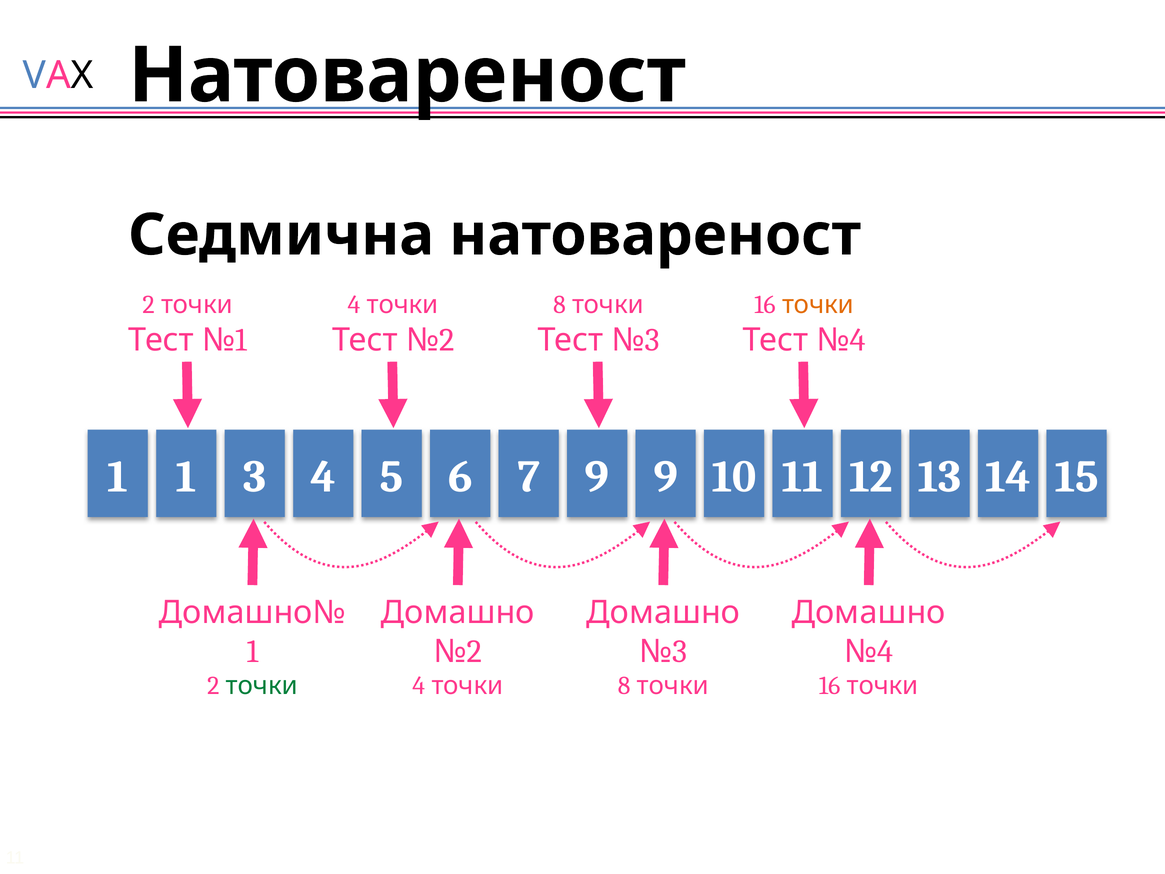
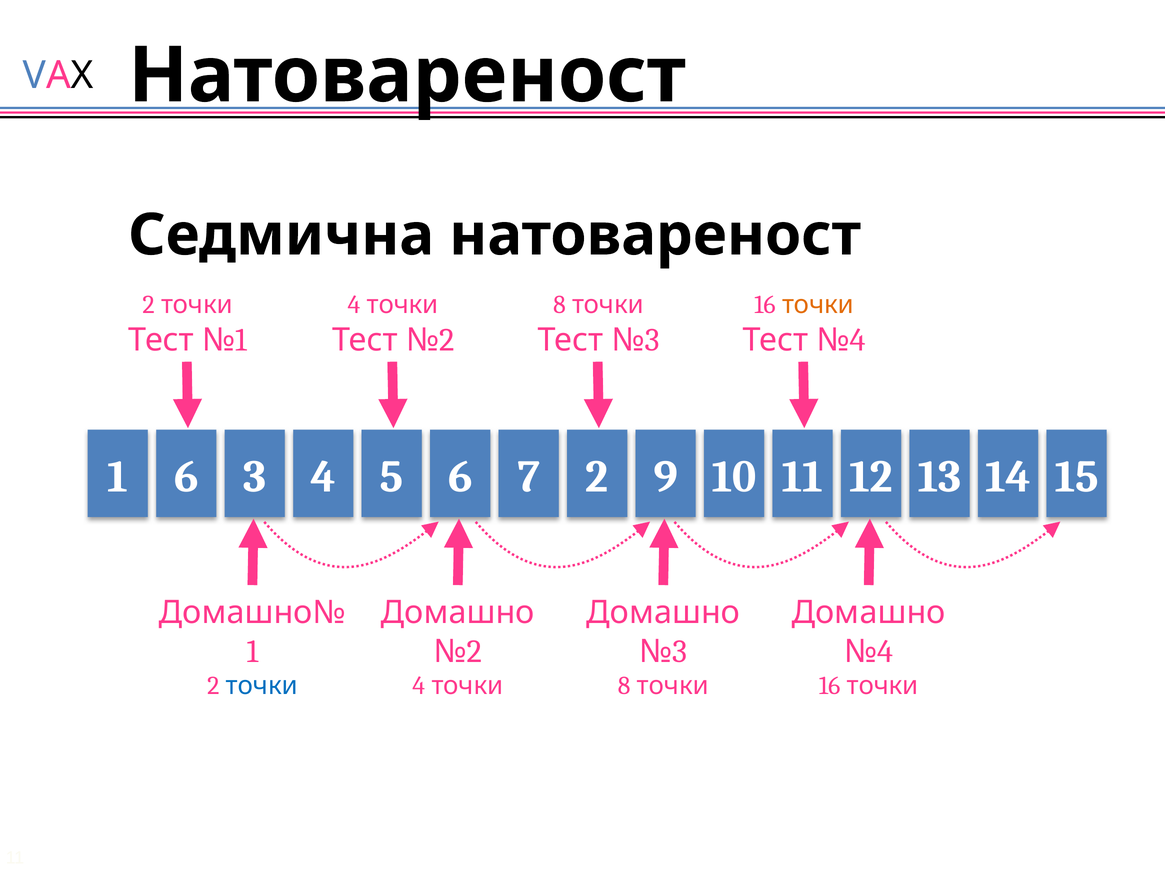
1 1: 1 -> 6
7 9: 9 -> 2
точки at (262, 686) colour: green -> blue
